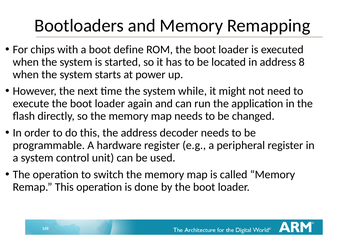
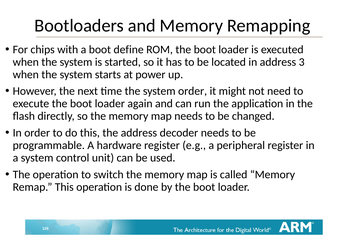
8: 8 -> 3
system while: while -> order
